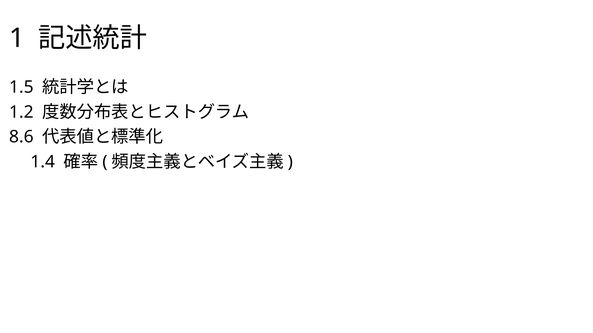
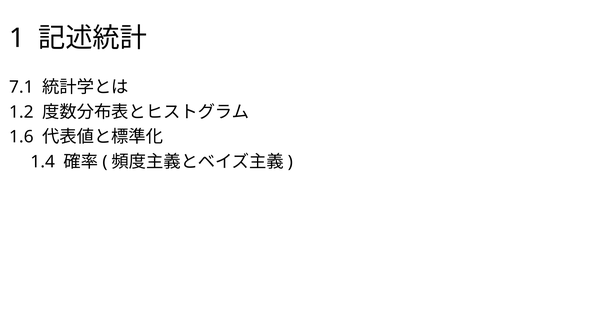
1.5: 1.5 -> 7.1
8.6: 8.6 -> 1.6
